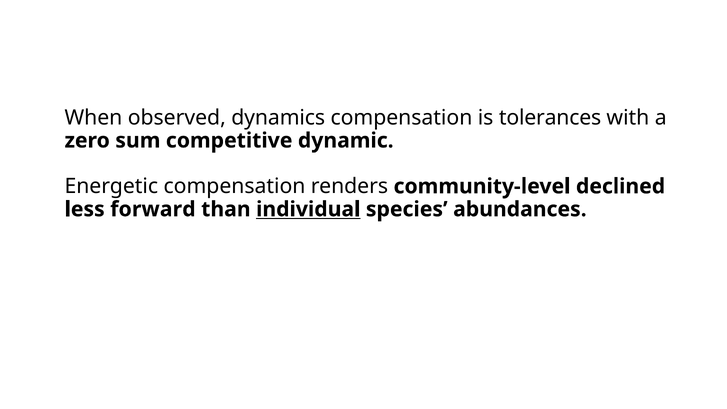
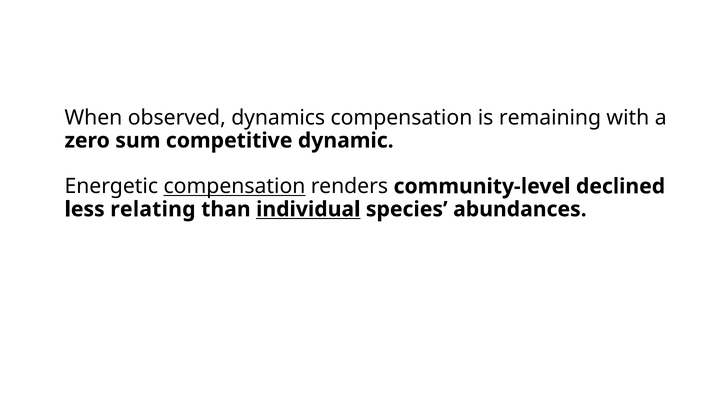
tolerances: tolerances -> remaining
compensation at (235, 186) underline: none -> present
forward: forward -> relating
